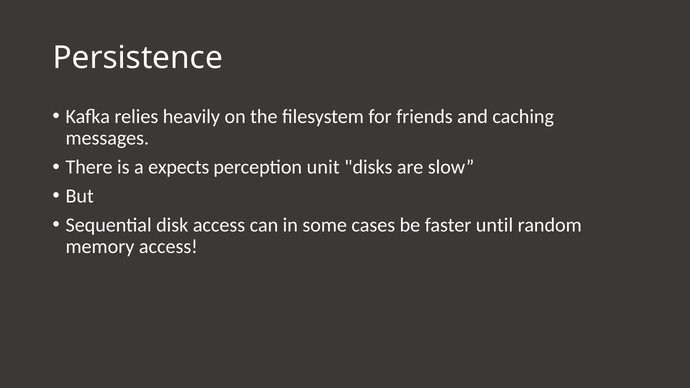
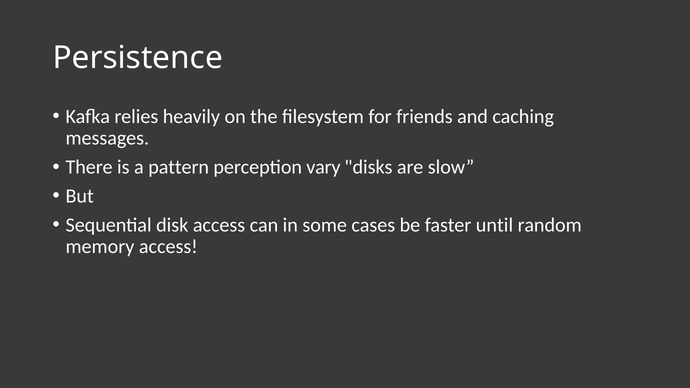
expects: expects -> pattern
unit: unit -> vary
